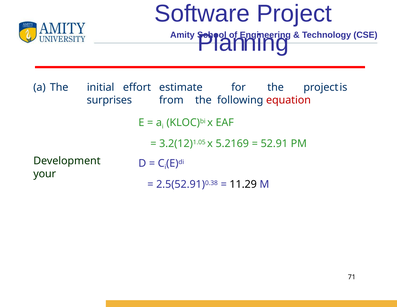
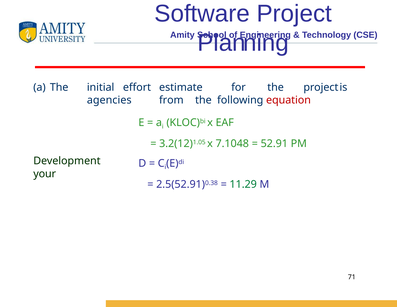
surprises: surprises -> agencies
5.2169: 5.2169 -> 7.1048
11.29 colour: black -> green
